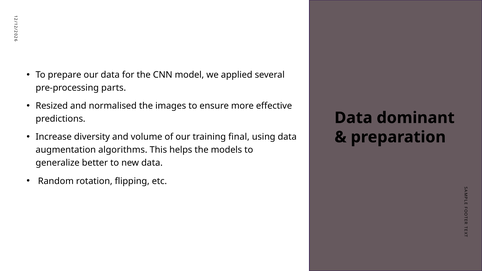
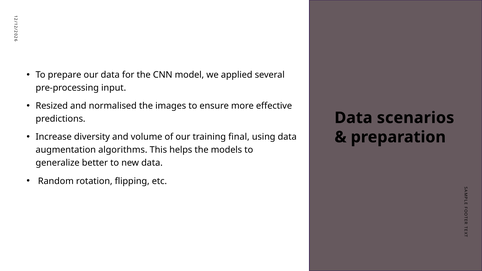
parts: parts -> input
dominant: dominant -> scenarios
